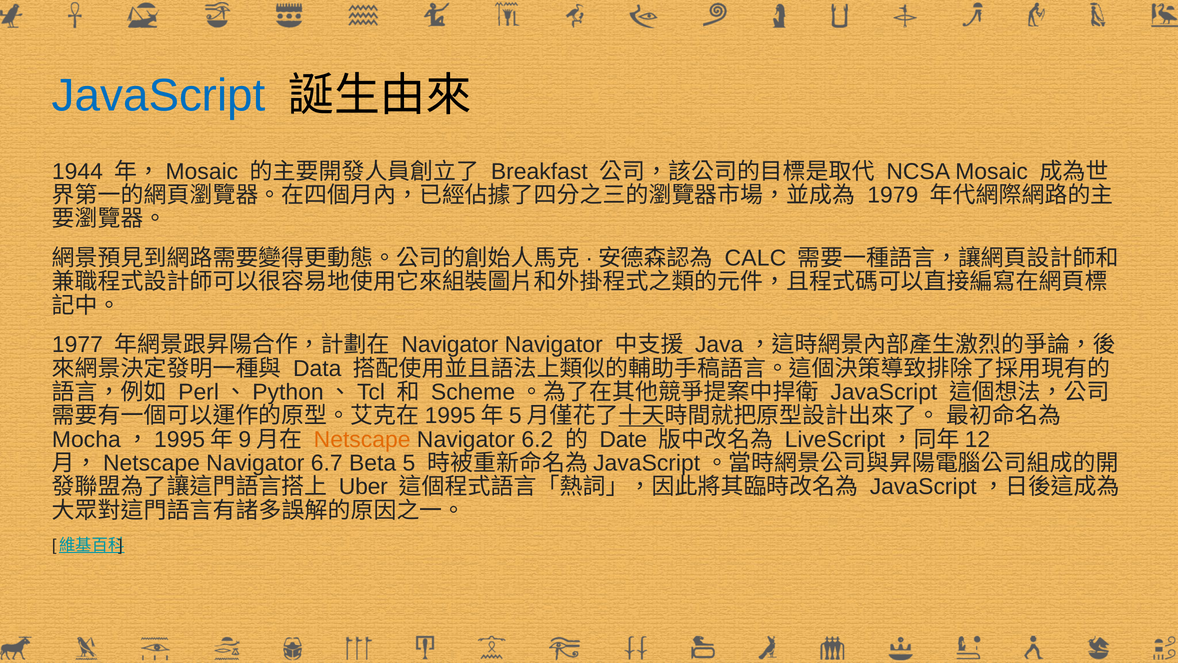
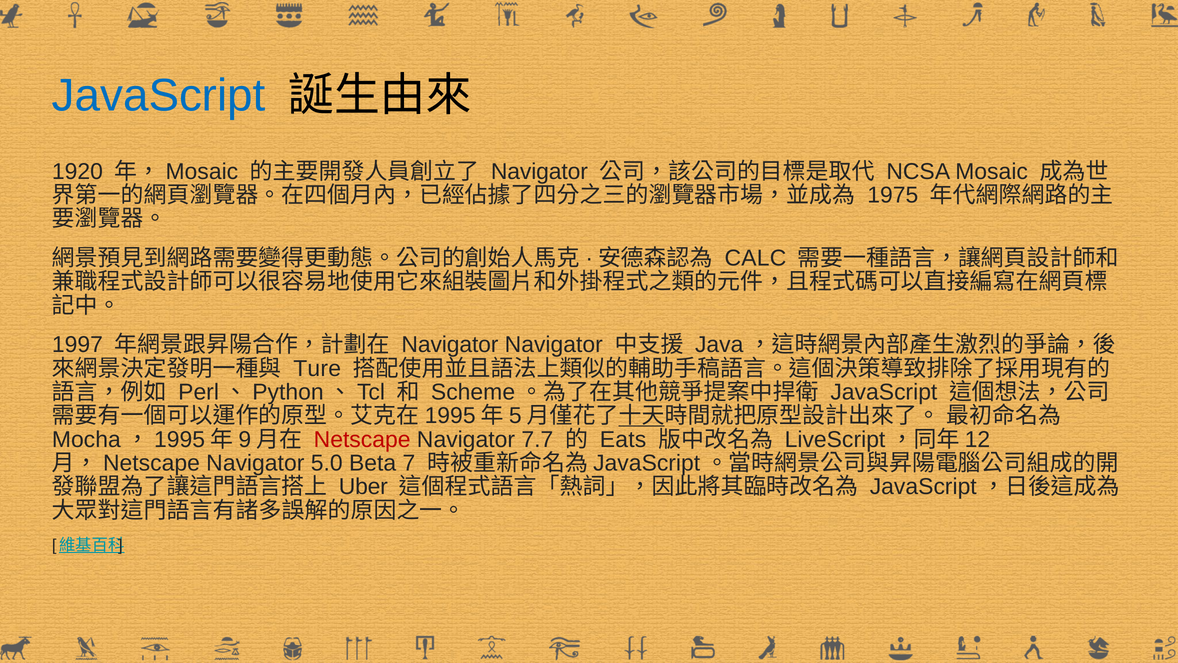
1944: 1944 -> 1920
Breakfast at (539, 171): Breakfast -> Navigator
1979: 1979 -> 1975
1977: 1977 -> 1997
Data: Data -> Ture
Netscape colour: orange -> red
6.2: 6.2 -> 7.7
Date: Date -> Eats
6.7: 6.7 -> 5.0
5: 5 -> 7
